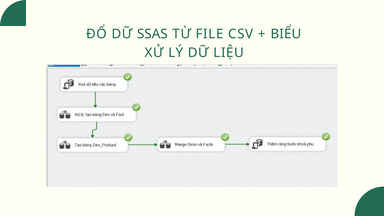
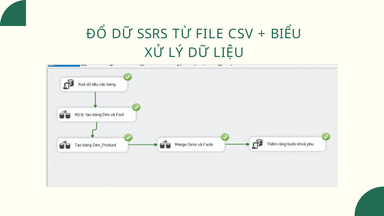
SSAS: SSAS -> SSRS
